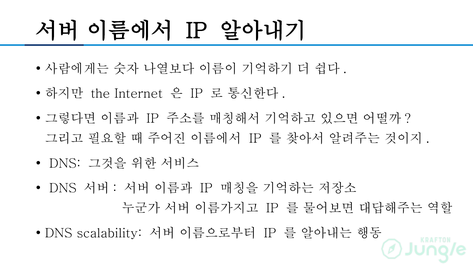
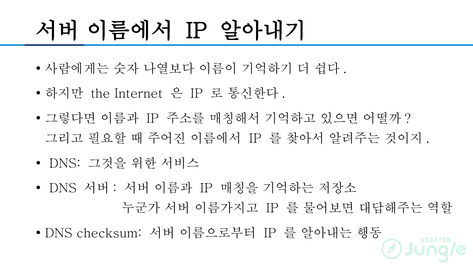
scalability: scalability -> checksum
